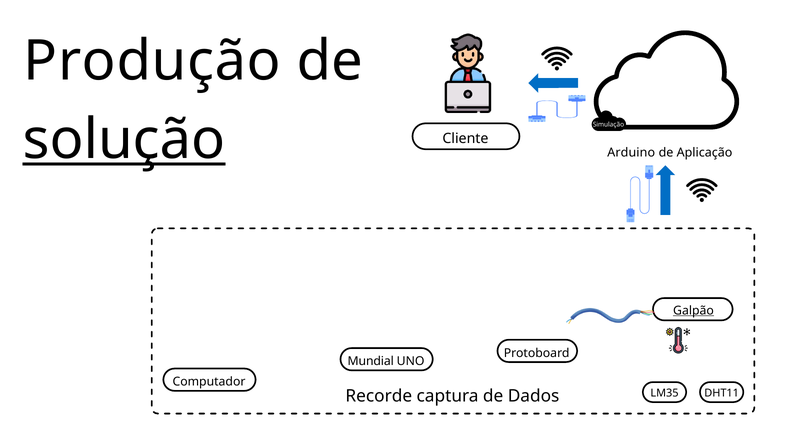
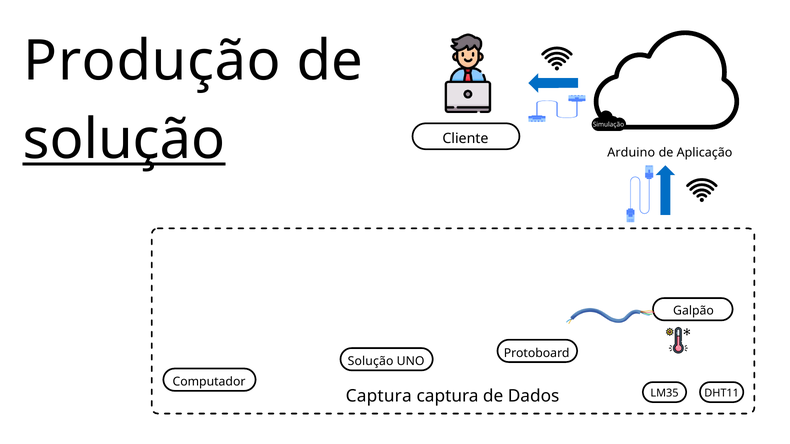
Galpão underline: present -> none
Mundial at (371, 361): Mundial -> Solução
Recorde at (379, 396): Recorde -> Captura
